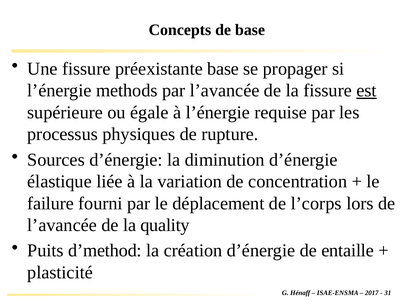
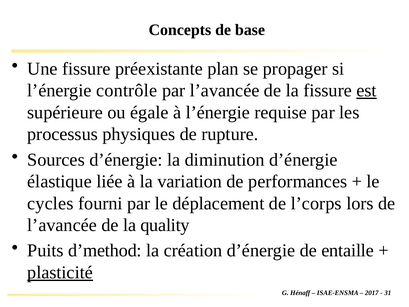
préexistante base: base -> plan
methods: methods -> contrôle
concentration: concentration -> performances
failure: failure -> cycles
plasticité underline: none -> present
